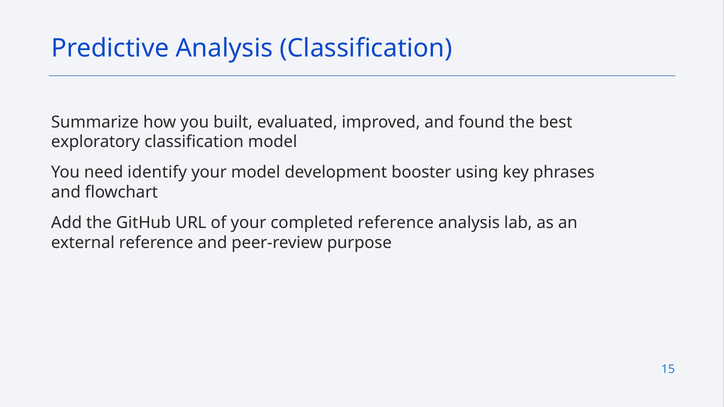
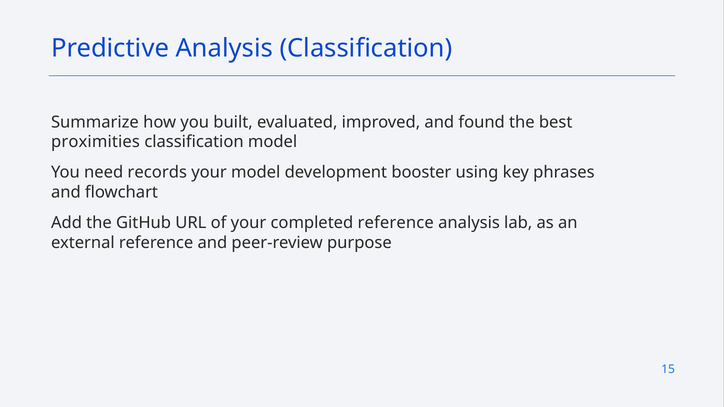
exploratory: exploratory -> proximities
identify: identify -> records
